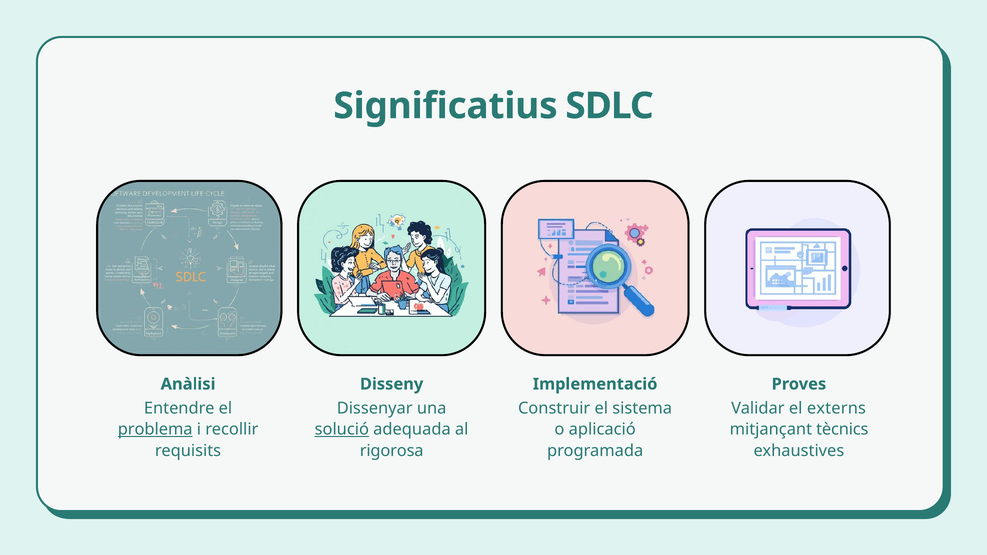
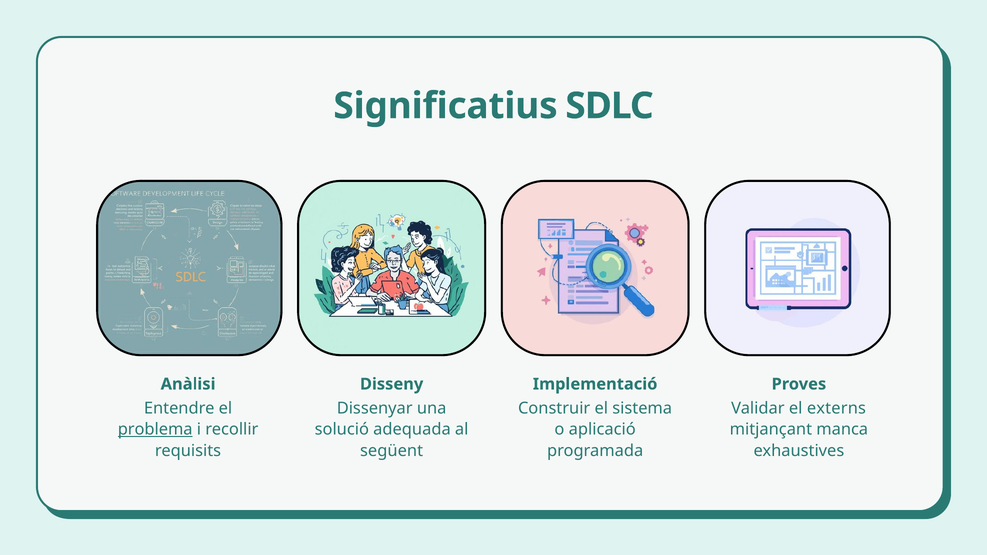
solució underline: present -> none
tècnics: tècnics -> manca
rigorosa: rigorosa -> següent
